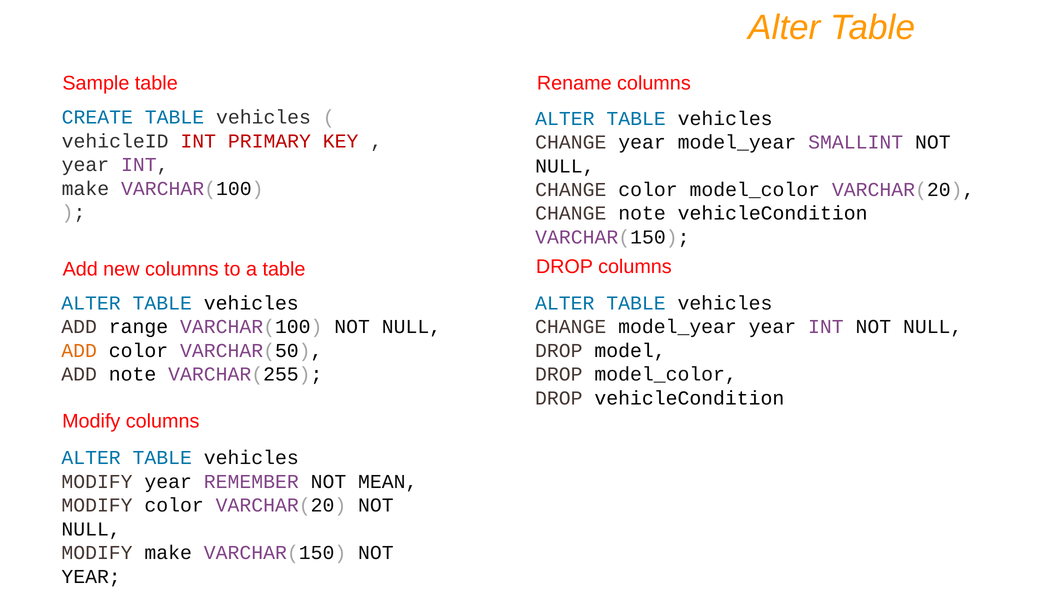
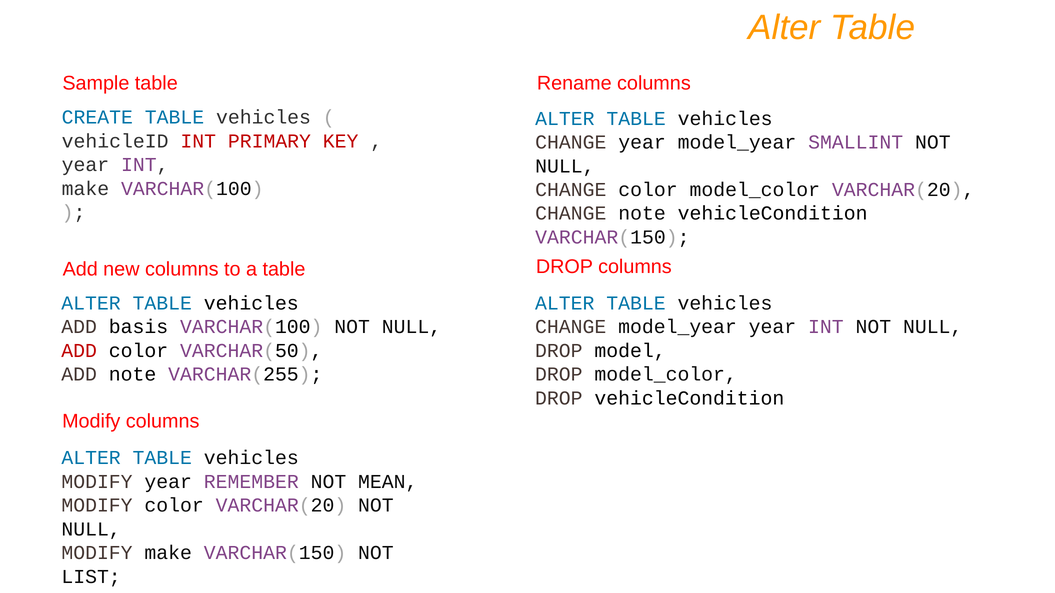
range: range -> basis
ADD at (79, 351) colour: orange -> red
YEAR at (91, 577): YEAR -> LIST
